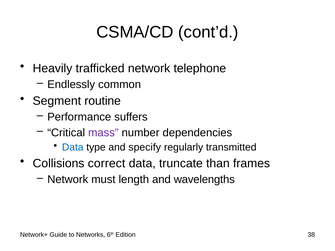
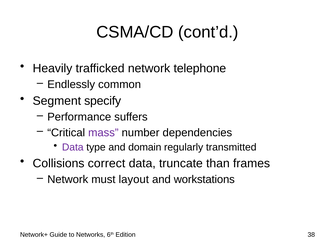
routine: routine -> specify
Data at (73, 148) colour: blue -> purple
specify: specify -> domain
length: length -> layout
wavelengths: wavelengths -> workstations
